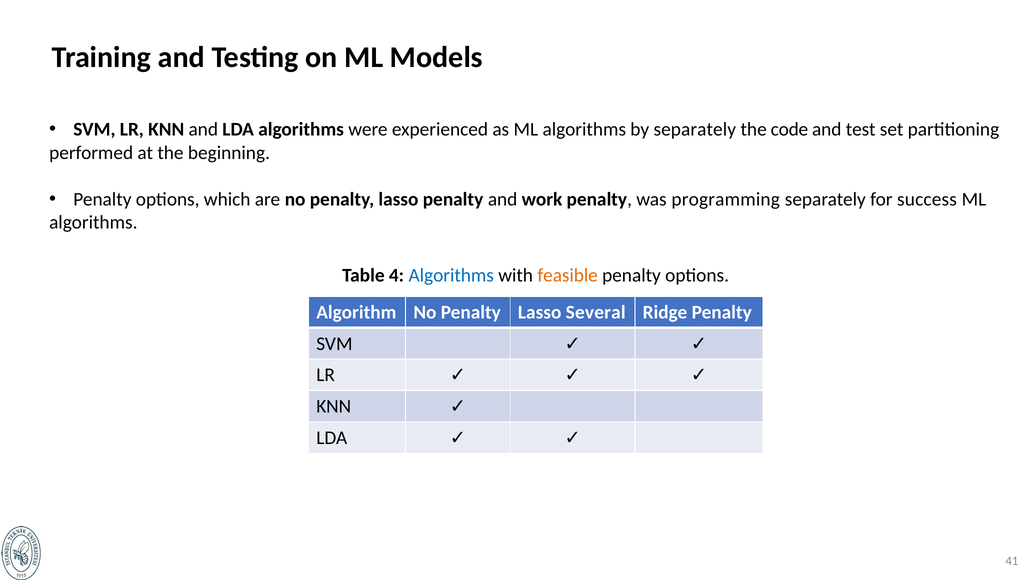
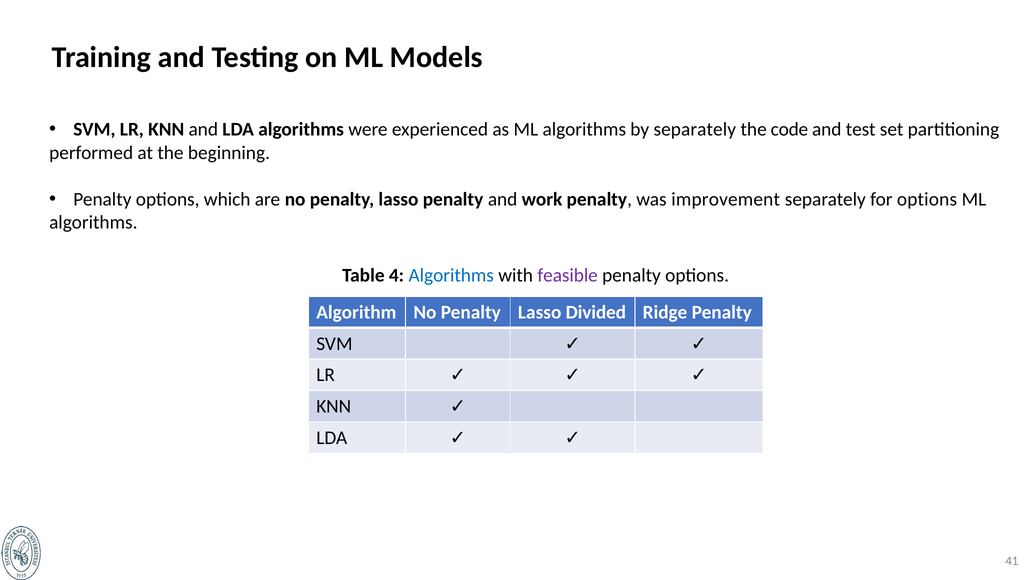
programming: programming -> improvement
for success: success -> options
feasible colour: orange -> purple
Several: Several -> Divided
